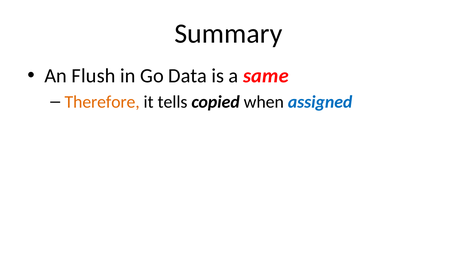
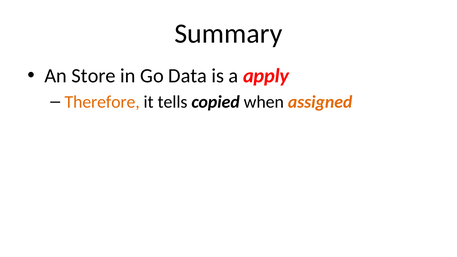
Flush: Flush -> Store
same: same -> apply
assigned colour: blue -> orange
